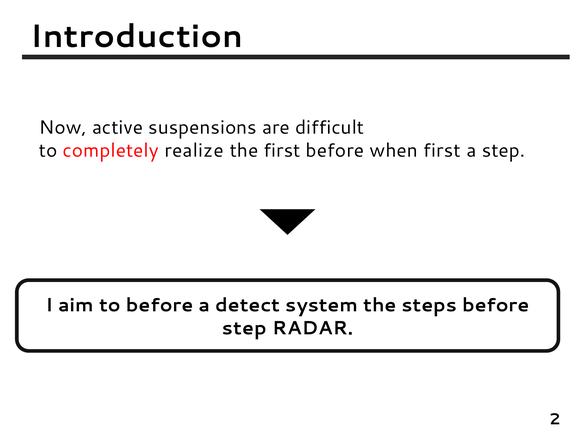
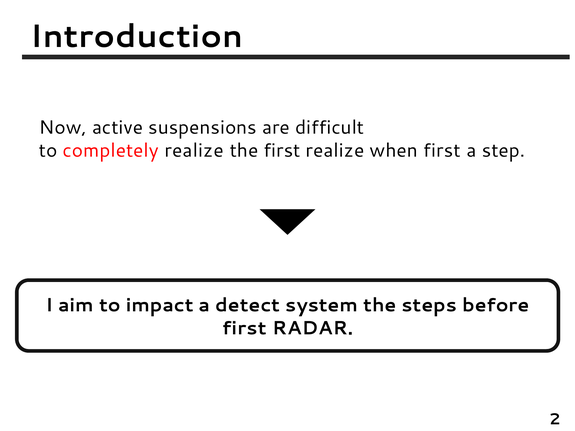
first before: before -> realize
to before: before -> impact
step at (244, 328): step -> first
